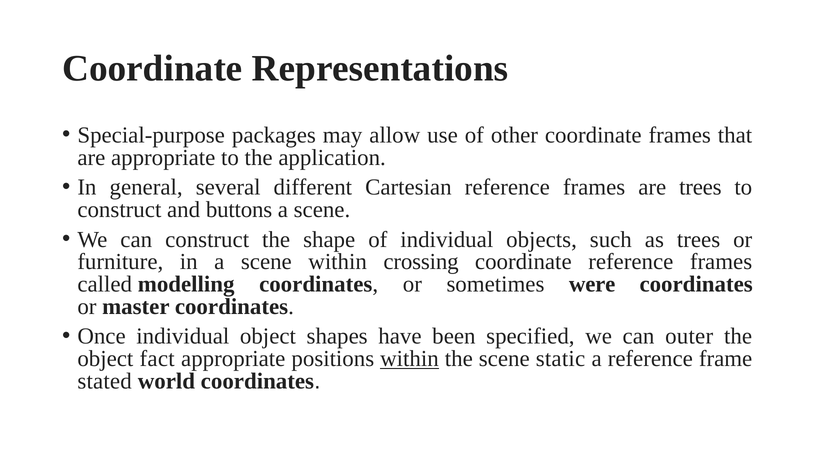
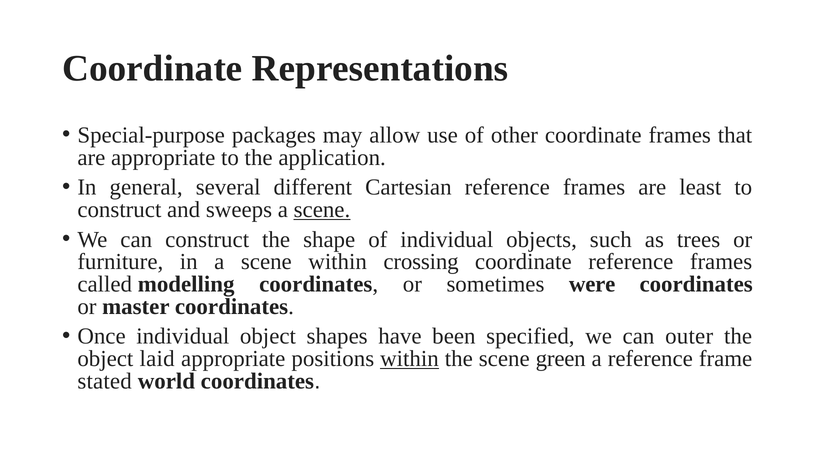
are trees: trees -> least
buttons: buttons -> sweeps
scene at (322, 210) underline: none -> present
fact: fact -> laid
static: static -> green
